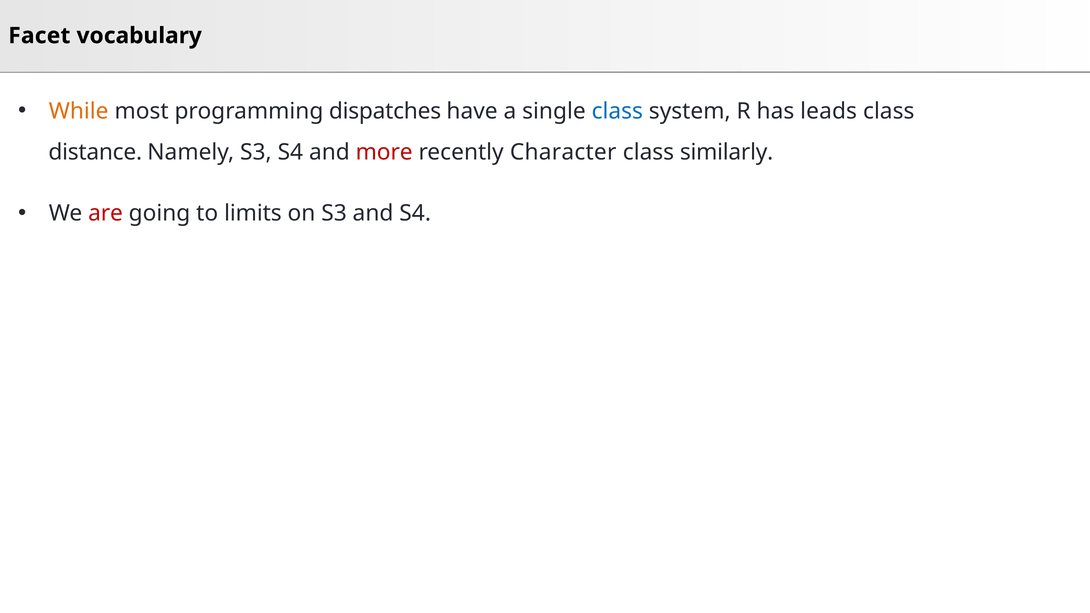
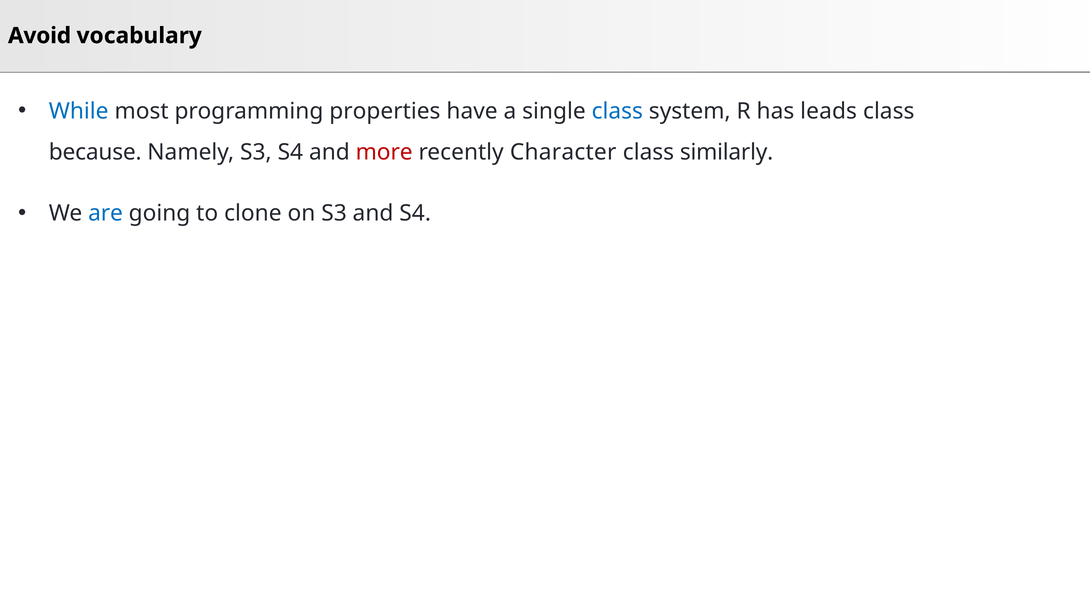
Facet: Facet -> Avoid
While colour: orange -> blue
dispatches: dispatches -> properties
distance: distance -> because
are colour: red -> blue
limits: limits -> clone
